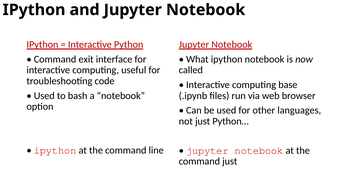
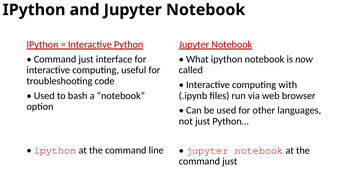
exit at (86, 59): exit -> just
base: base -> with
